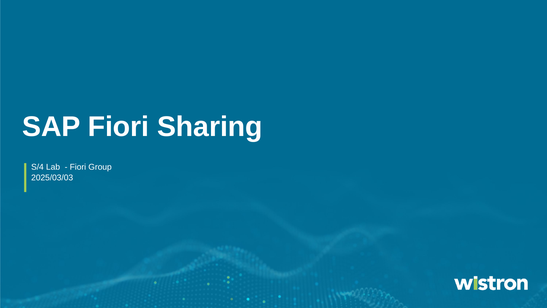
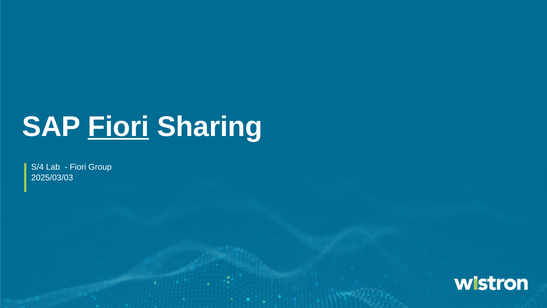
Fiori at (118, 126) underline: none -> present
